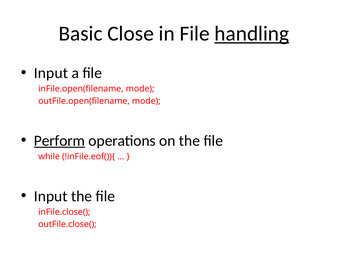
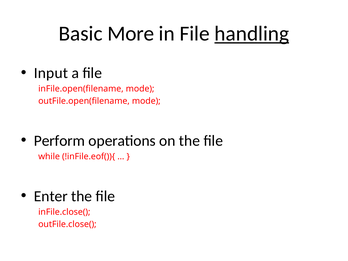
Close: Close -> More
Perform underline: present -> none
Input at (51, 196): Input -> Enter
